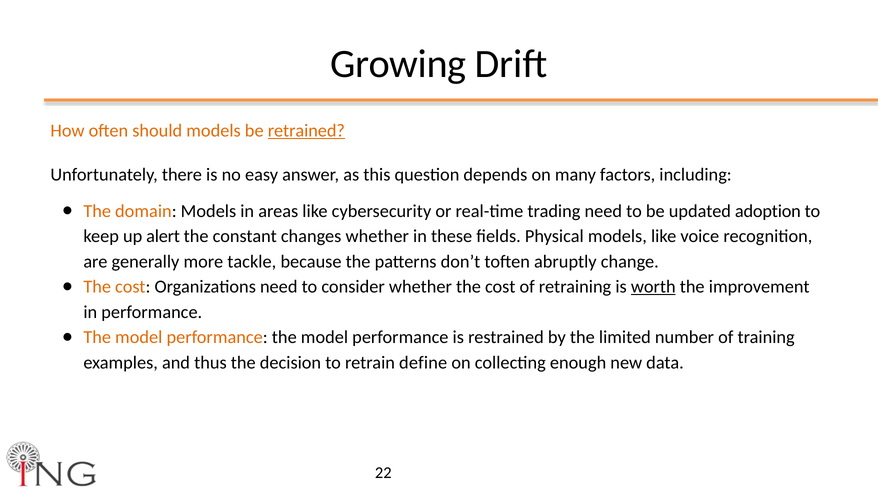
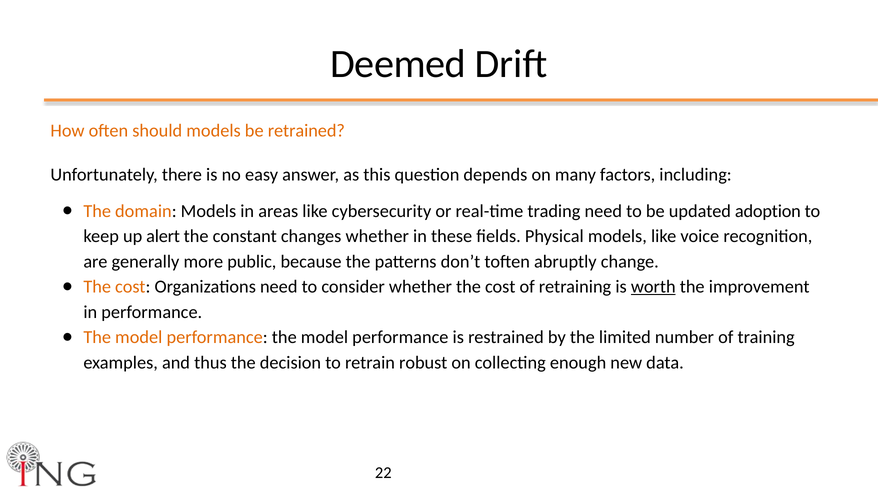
Growing: Growing -> Deemed
retrained underline: present -> none
tackle: tackle -> public
define: define -> robust
